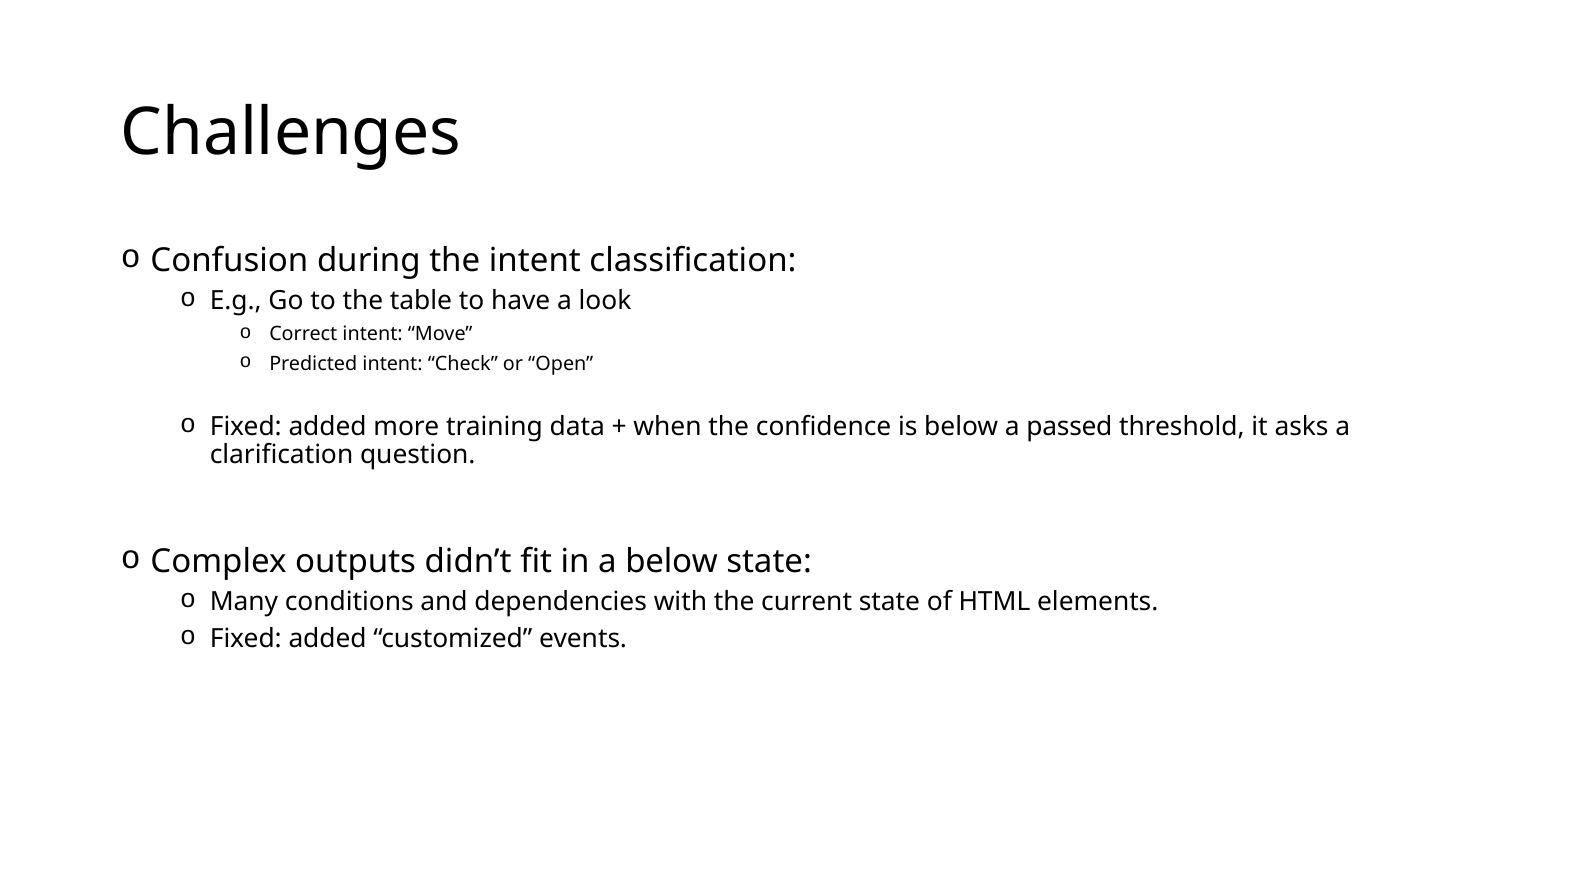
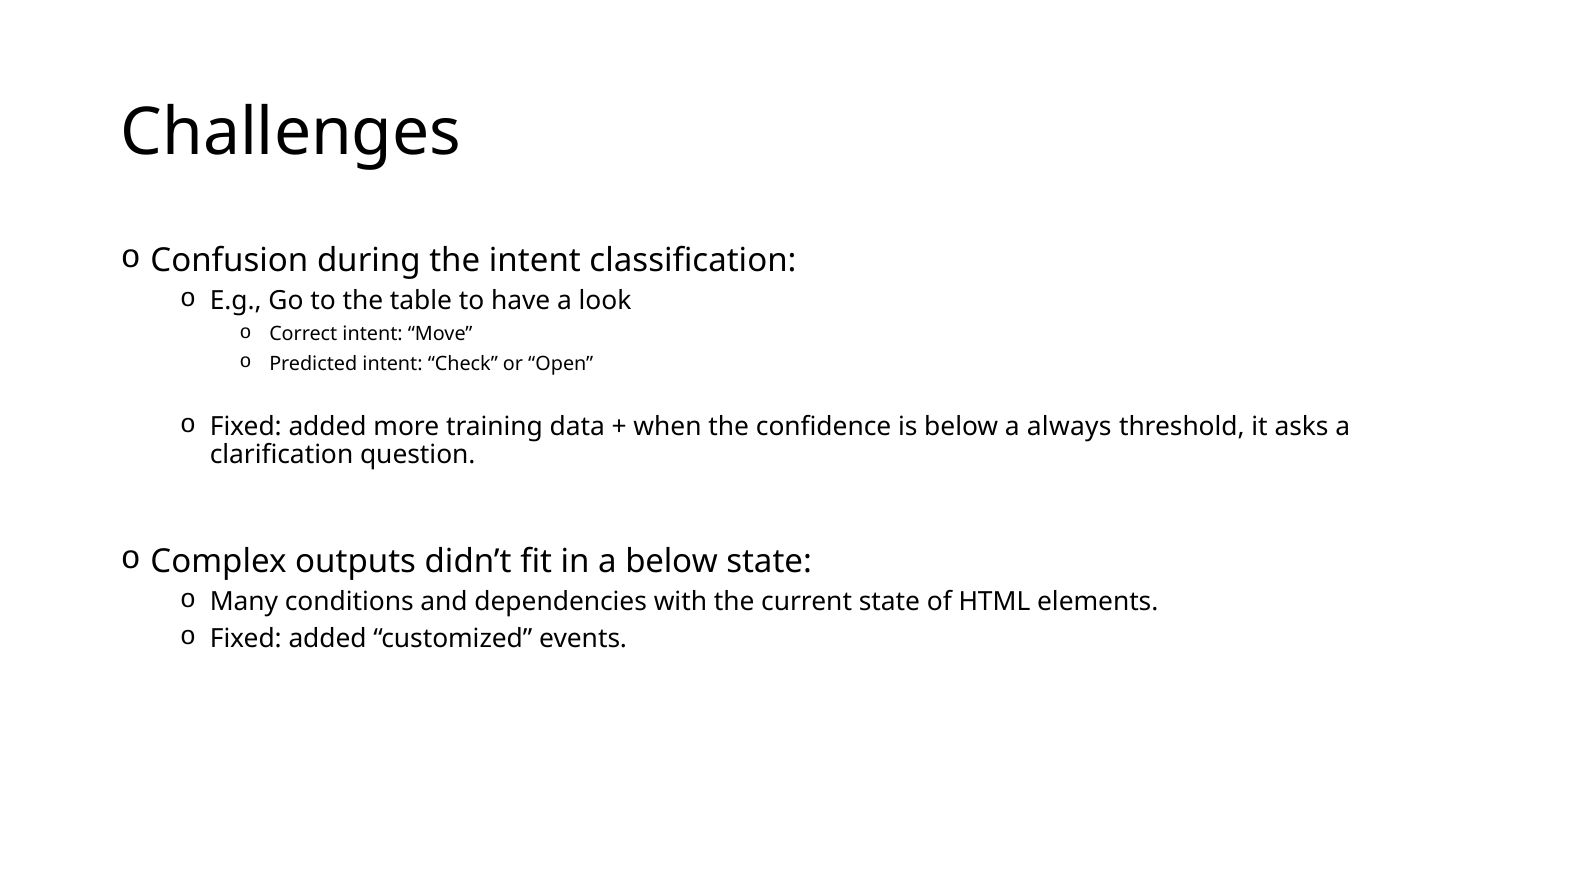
passed: passed -> always
